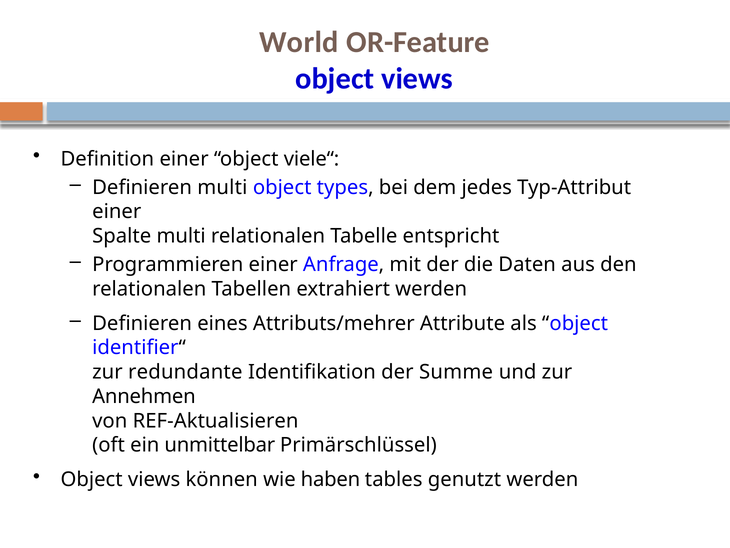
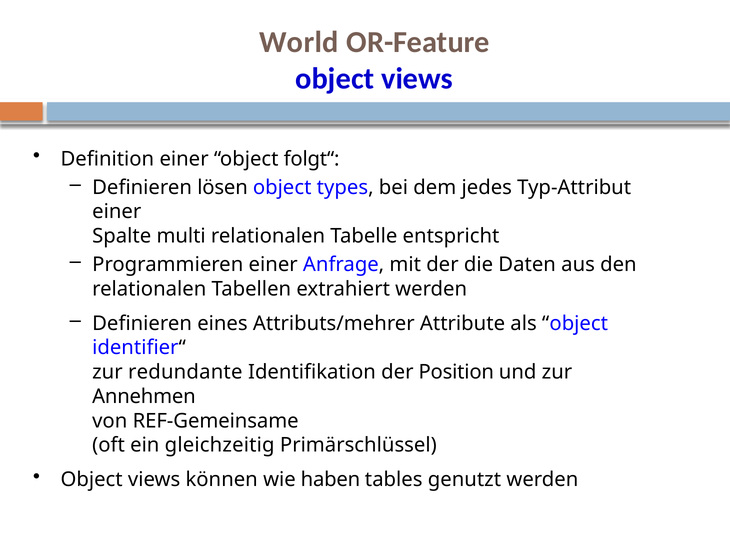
viele“: viele“ -> folgt“
Definieren multi: multi -> lösen
Summe: Summe -> Position
REF-Aktualisieren: REF-Aktualisieren -> REF-Gemeinsame
unmittelbar: unmittelbar -> gleichzeitig
